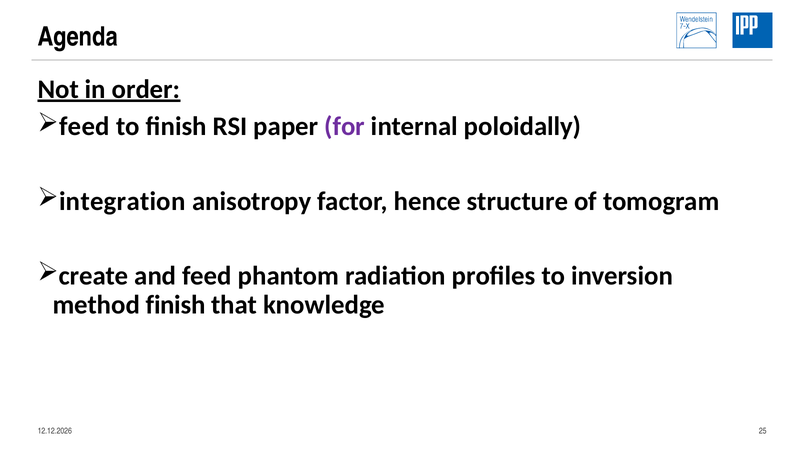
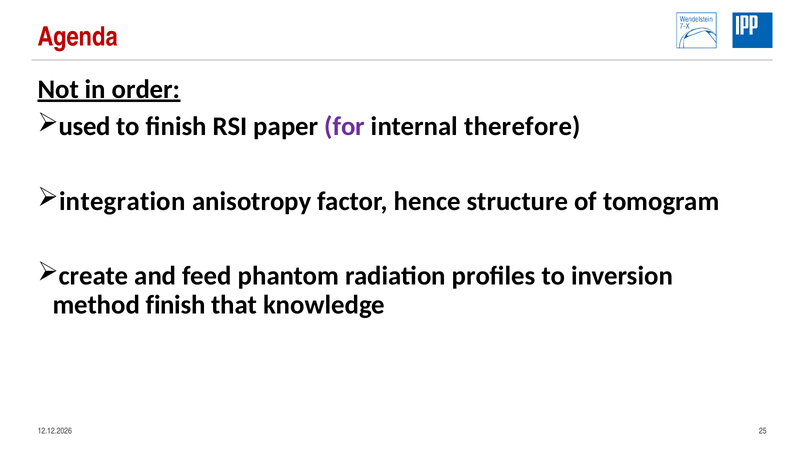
Agenda colour: black -> red
feed at (84, 127): feed -> used
poloidally: poloidally -> therefore
